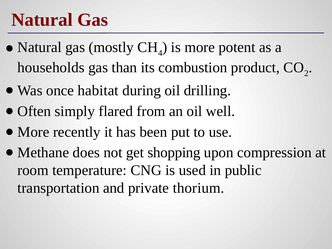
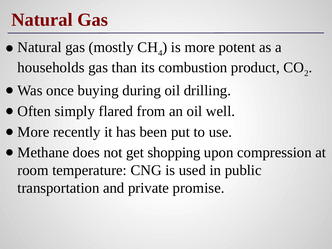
habitat: habitat -> buying
thorium: thorium -> promise
